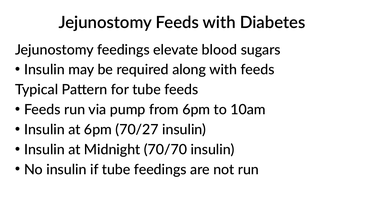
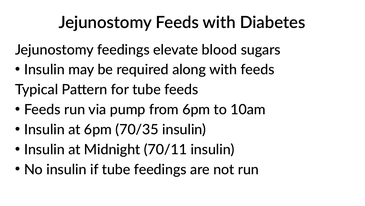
70/27: 70/27 -> 70/35
70/70: 70/70 -> 70/11
